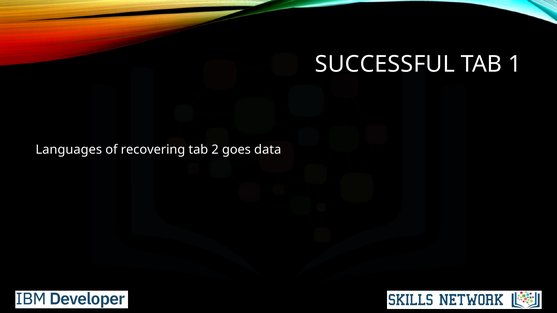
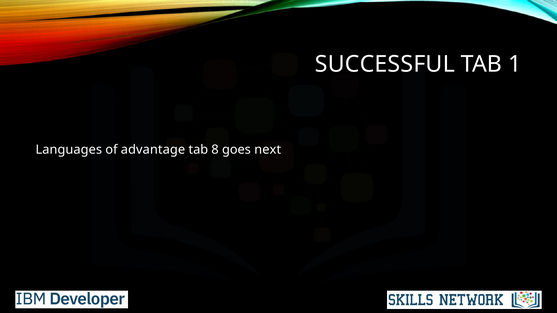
recovering: recovering -> advantage
2: 2 -> 8
data: data -> next
